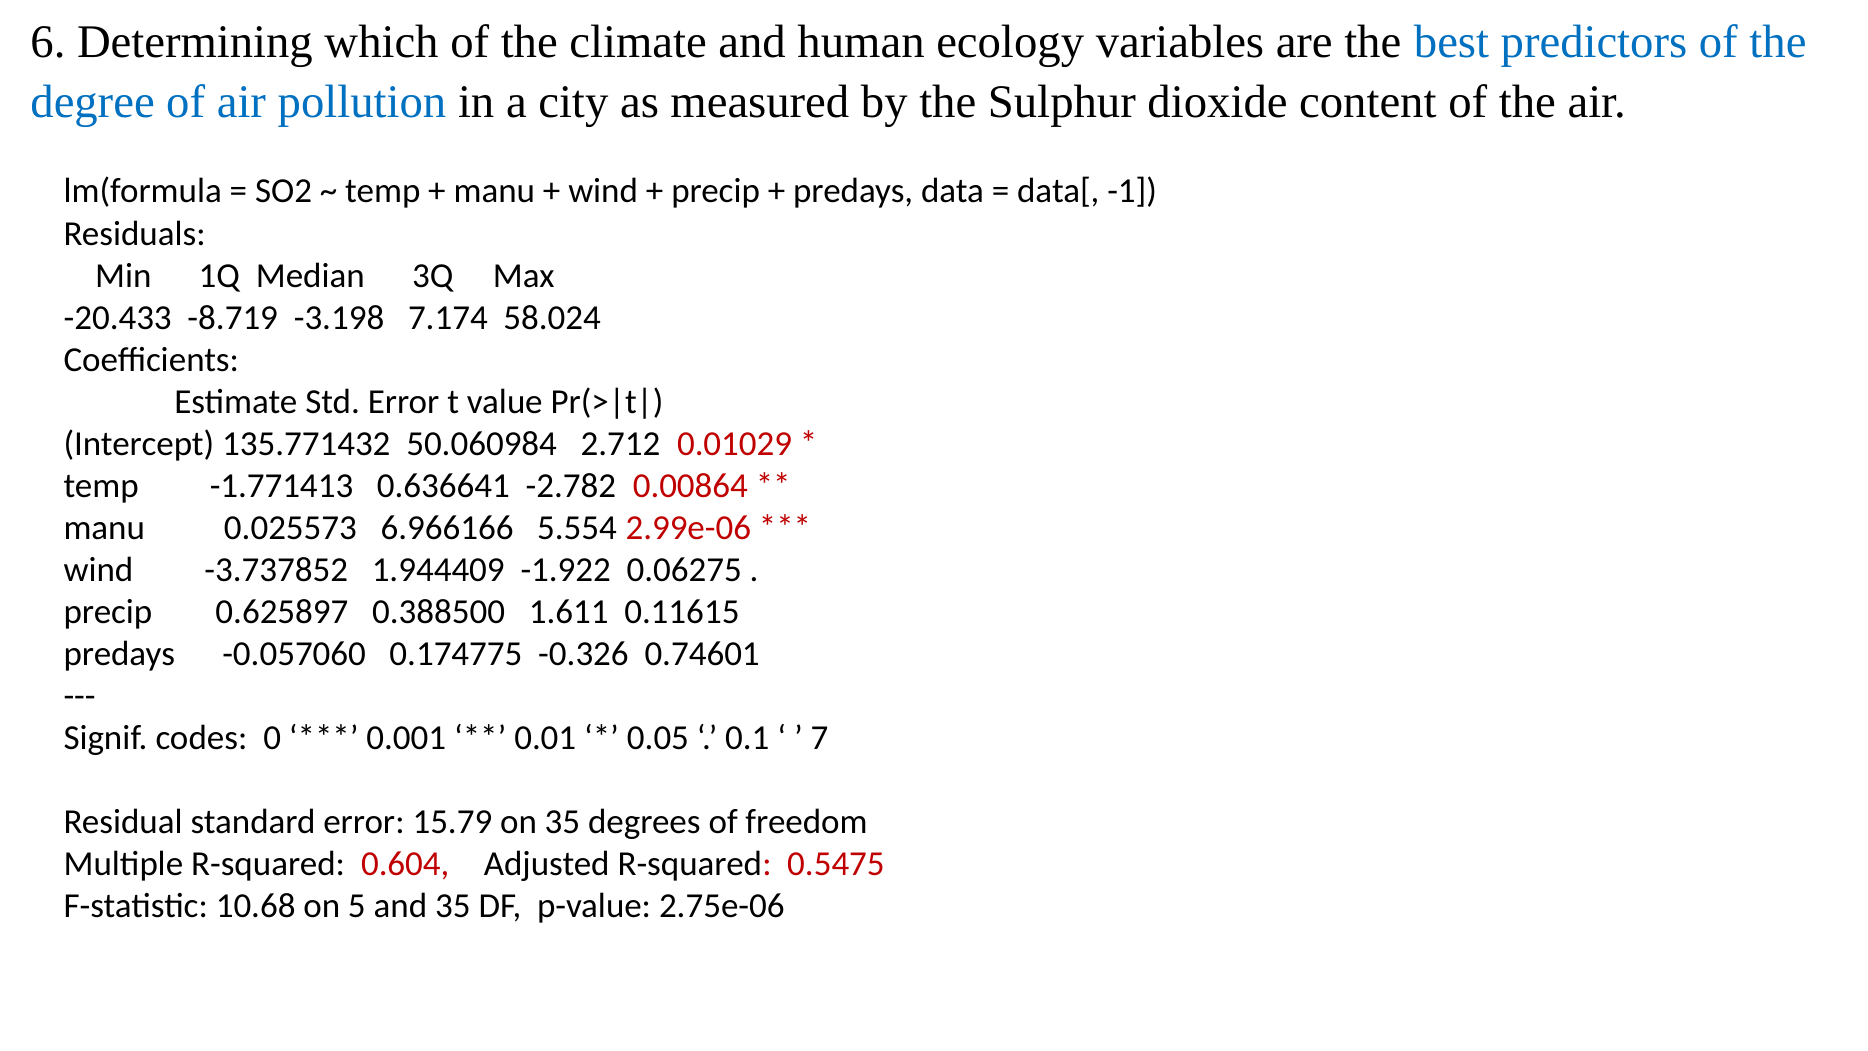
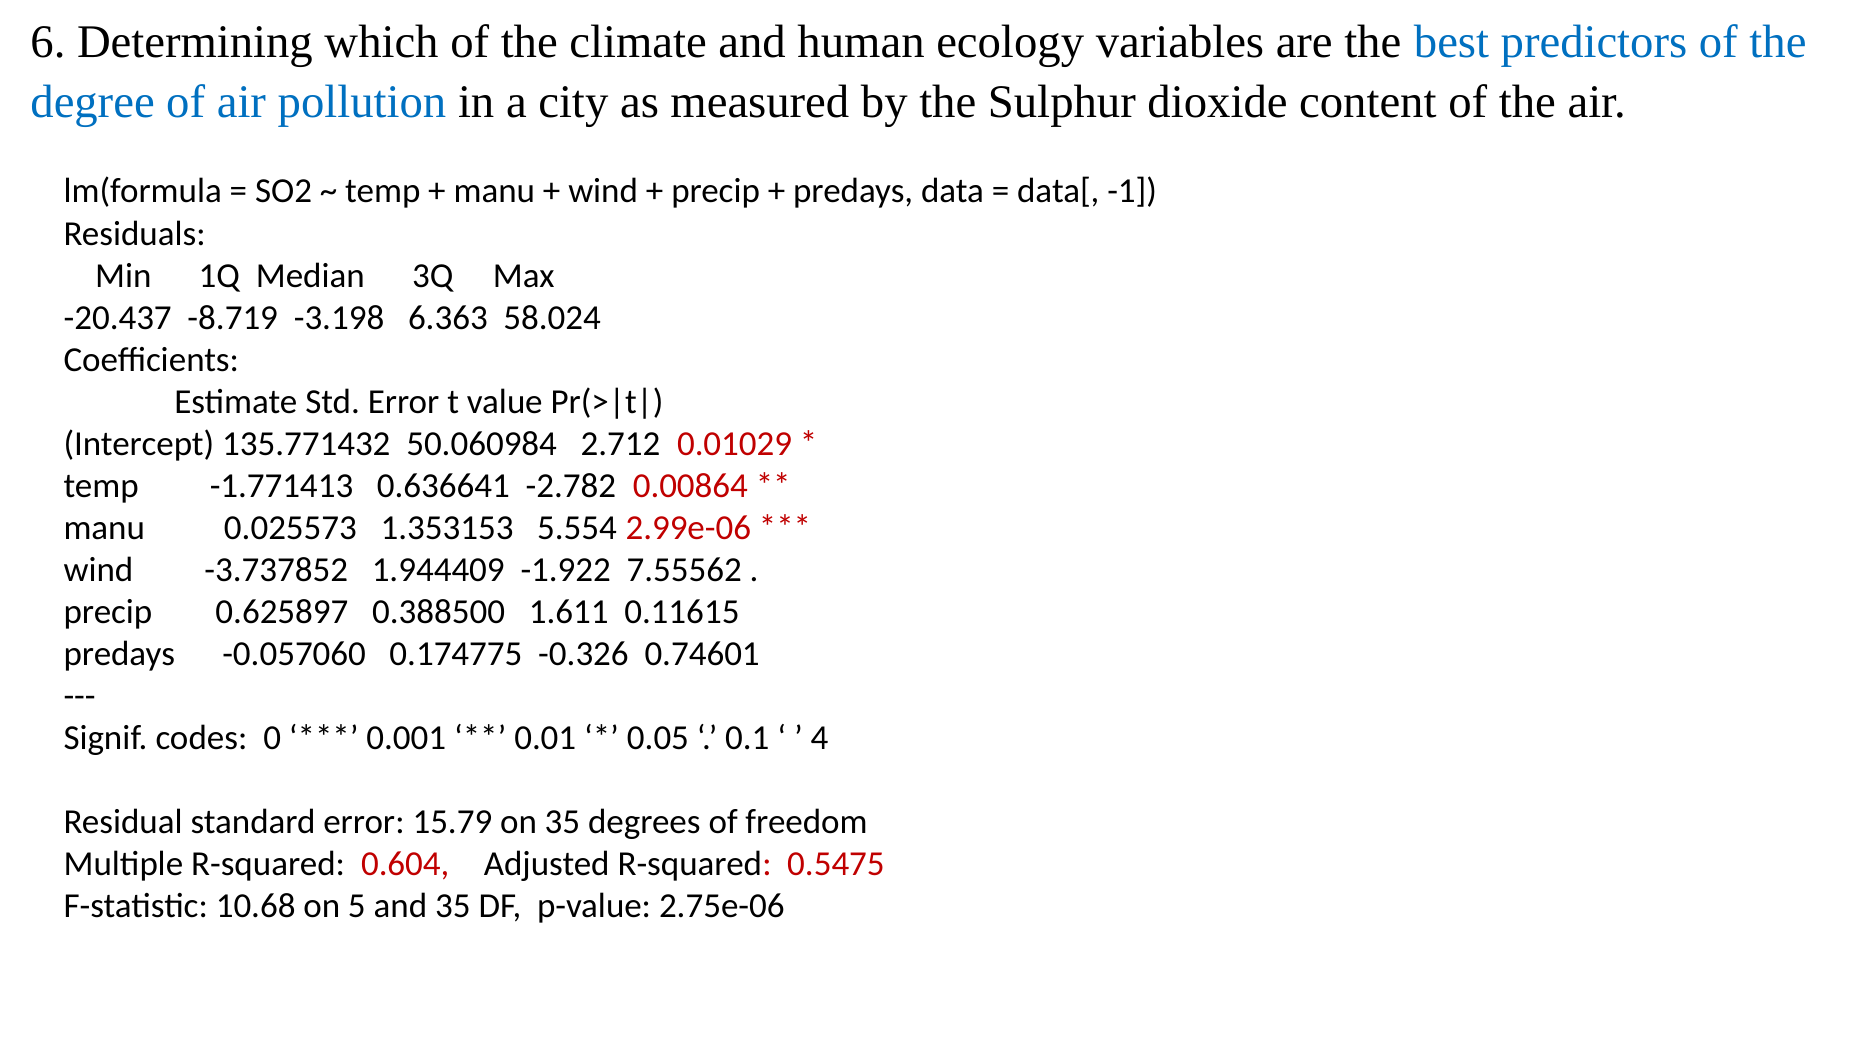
-20.433: -20.433 -> -20.437
7.174: 7.174 -> 6.363
6.966166: 6.966166 -> 1.353153
0.06275: 0.06275 -> 7.55562
7: 7 -> 4
